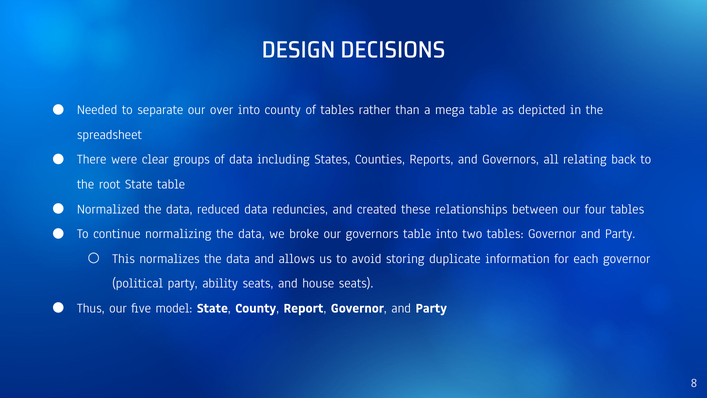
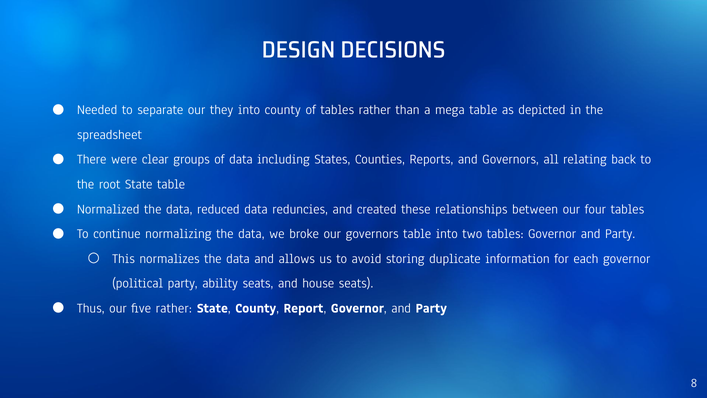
over: over -> they
five model: model -> rather
